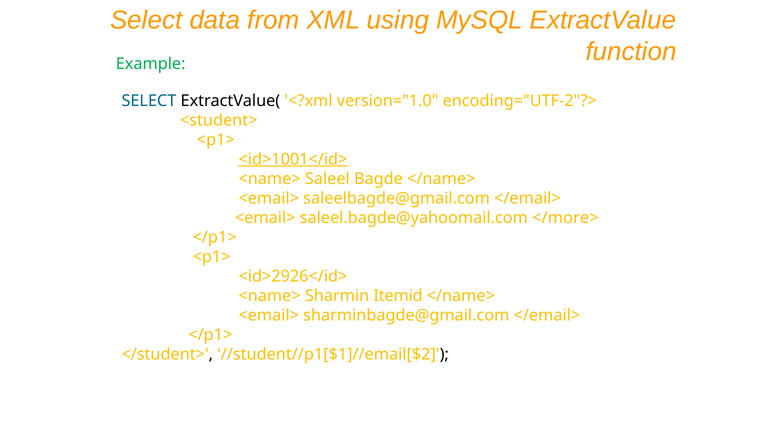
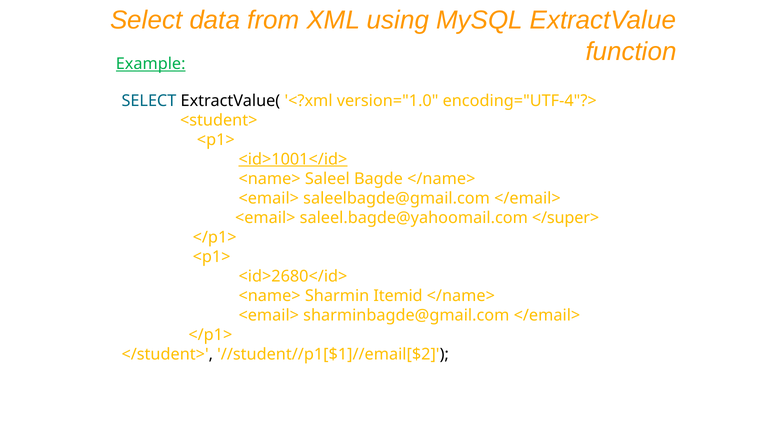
Example underline: none -> present
encoding="UTF-2"?>: encoding="UTF-2"?> -> encoding="UTF-4"?>
</more>: </more> -> </super>
<id>2926</id>: <id>2926</id> -> <id>2680</id>
